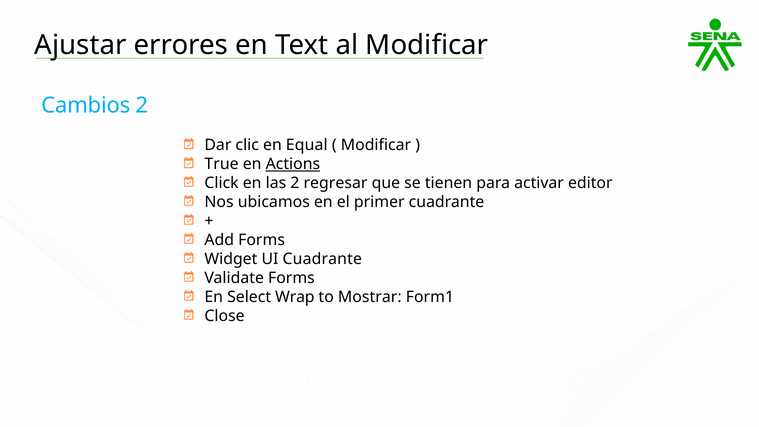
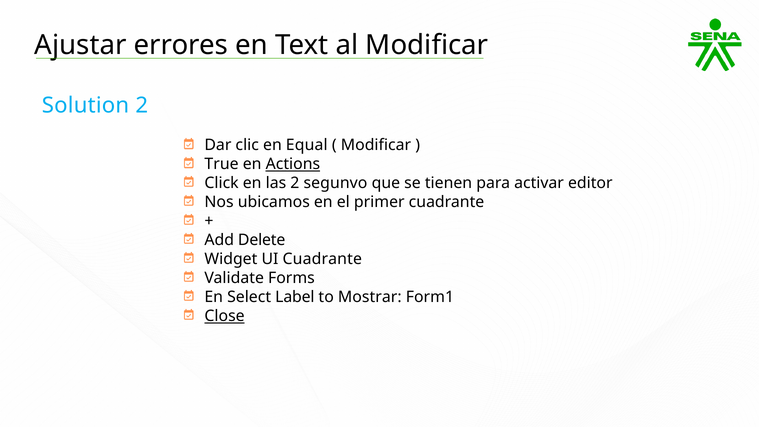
Cambios: Cambios -> Solution
regresar: regresar -> segunvo
Add Forms: Forms -> Delete
Wrap: Wrap -> Label
Close underline: none -> present
